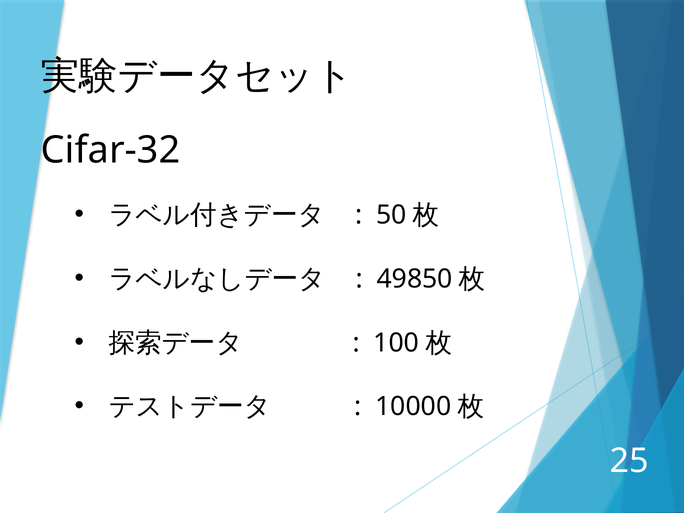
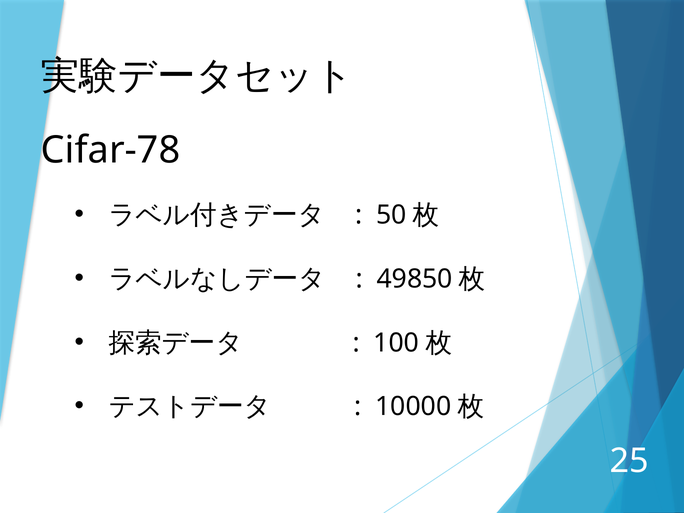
Cifar-32: Cifar-32 -> Cifar-78
